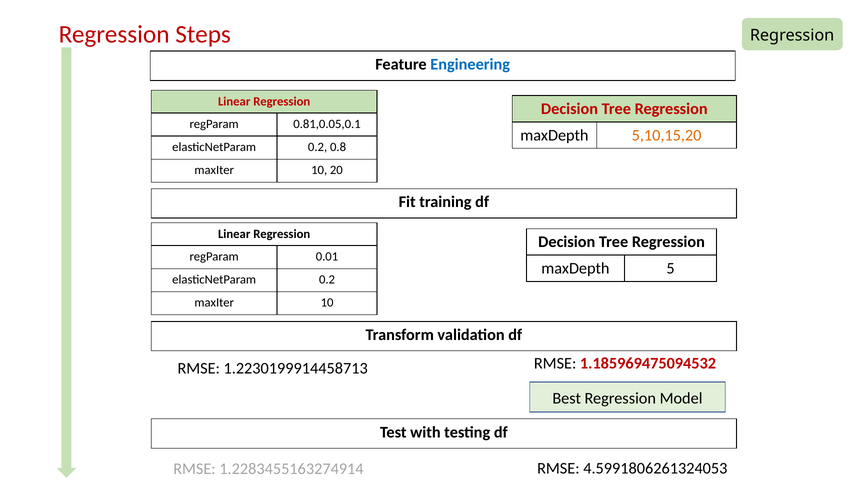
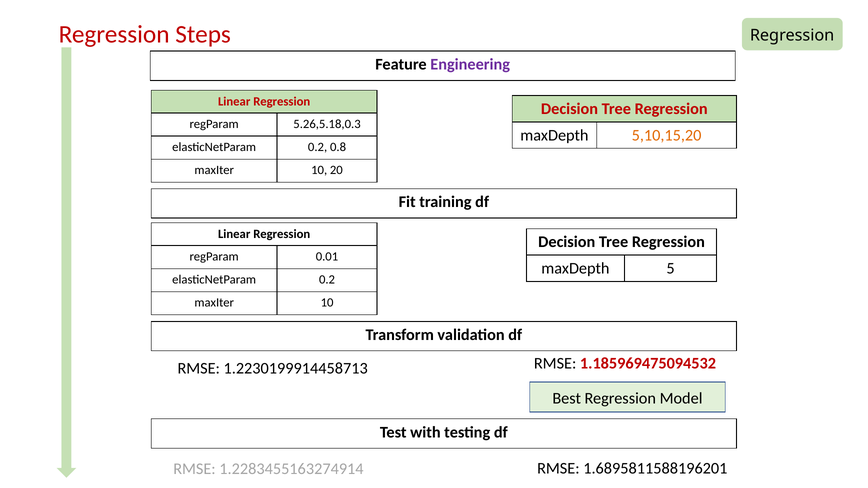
Engineering colour: blue -> purple
0.81,0.05,0.1: 0.81,0.05,0.1 -> 5.26,5.18,0.3
4.5991806261324053: 4.5991806261324053 -> 1.6895811588196201
